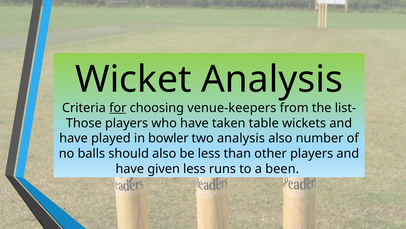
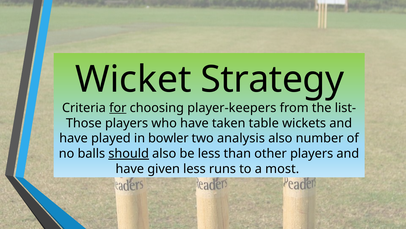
Wicket Analysis: Analysis -> Strategy
venue-keepers: venue-keepers -> player-keepers
should underline: none -> present
been: been -> most
